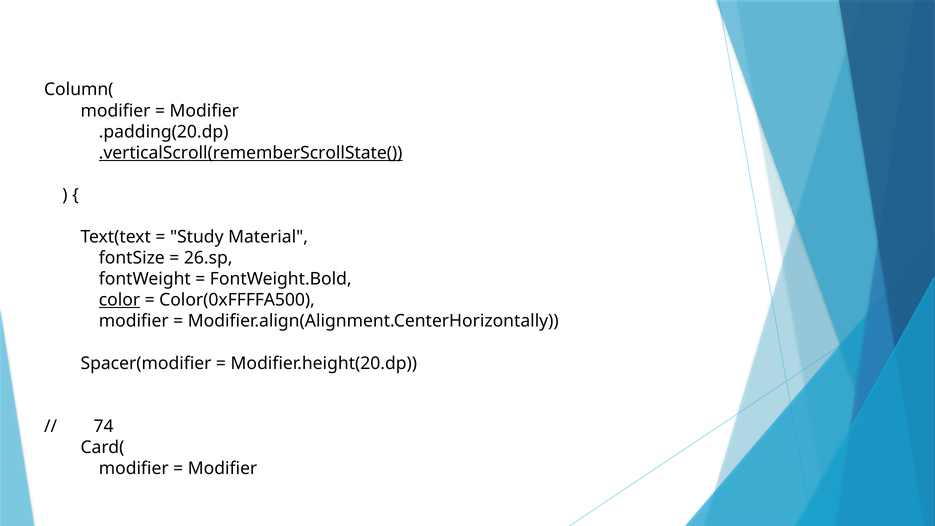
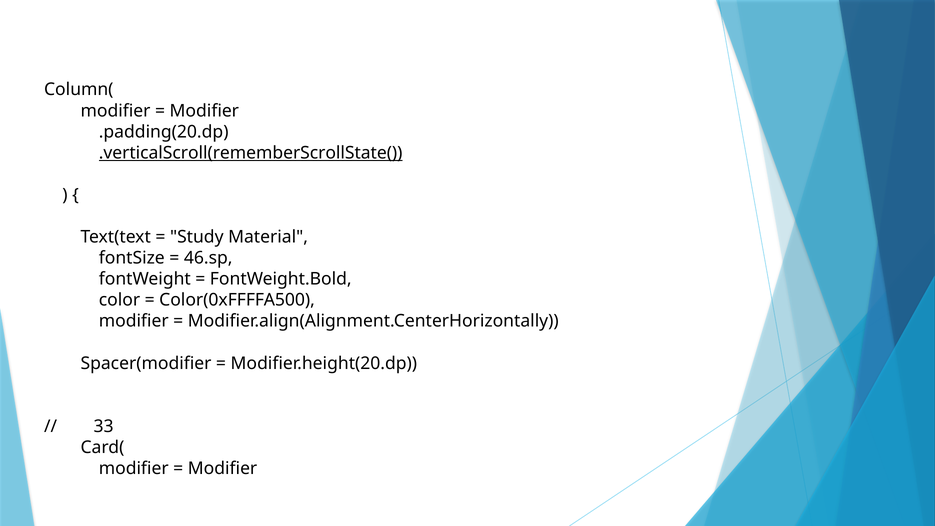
26.sp: 26.sp -> 46.sp
color underline: present -> none
74: 74 -> 33
